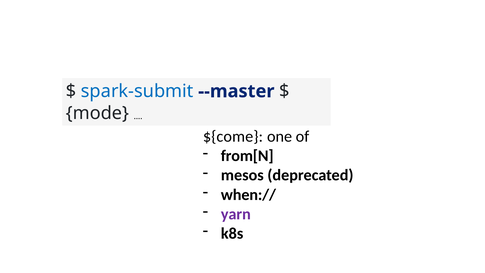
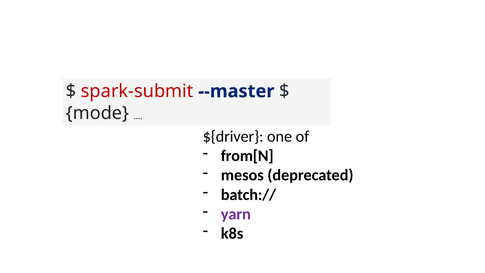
spark-submit colour: blue -> red
${come: ${come -> ${driver
when://: when:// -> batch://
